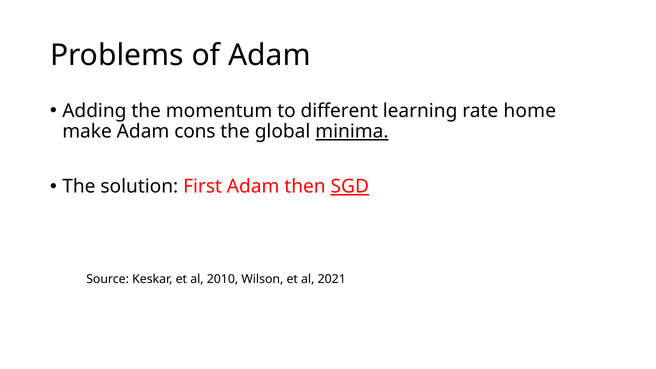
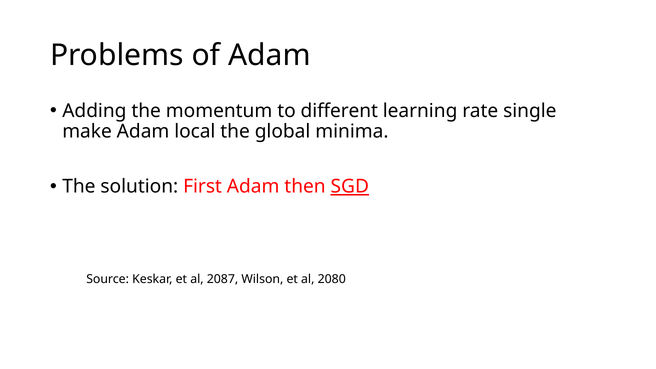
home: home -> single
cons: cons -> local
minima underline: present -> none
2010: 2010 -> 2087
2021: 2021 -> 2080
